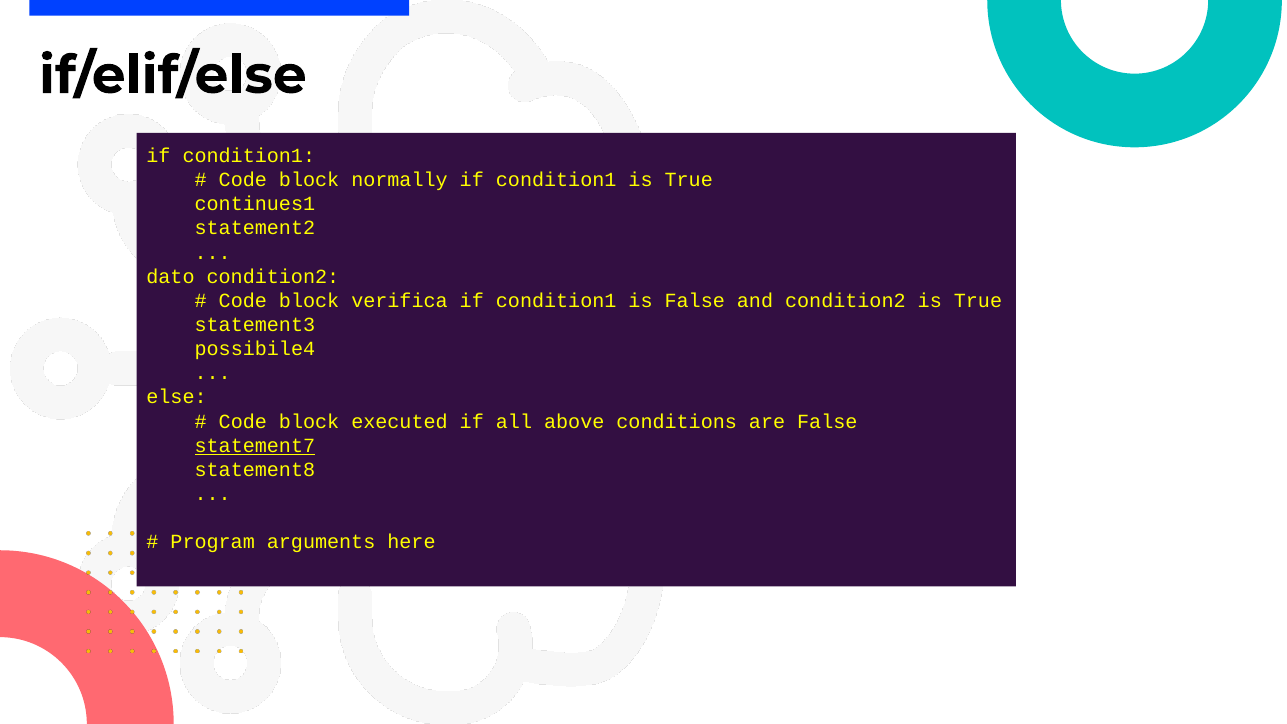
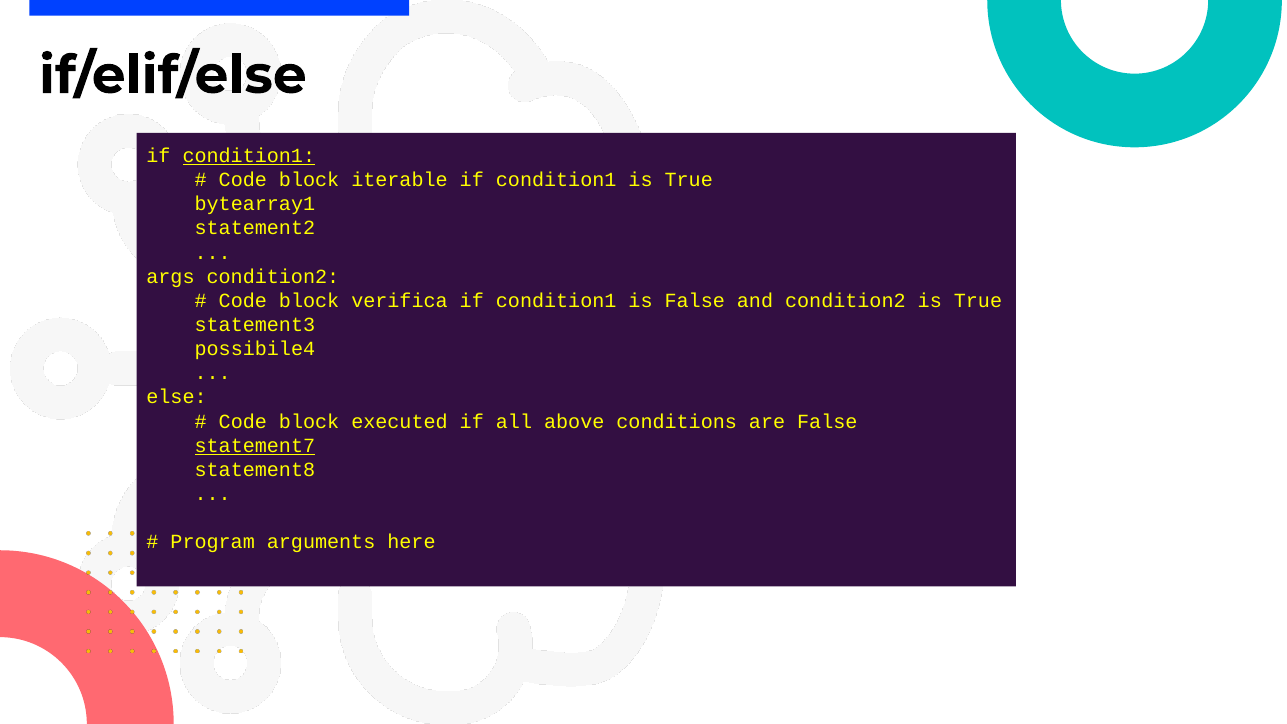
condition1 at (249, 156) underline: none -> present
normally: normally -> iterable
continues1: continues1 -> bytearray1
dato: dato -> args
